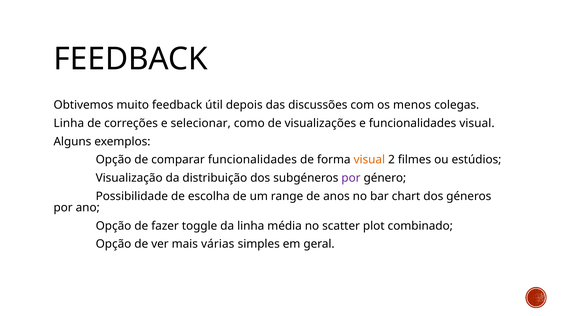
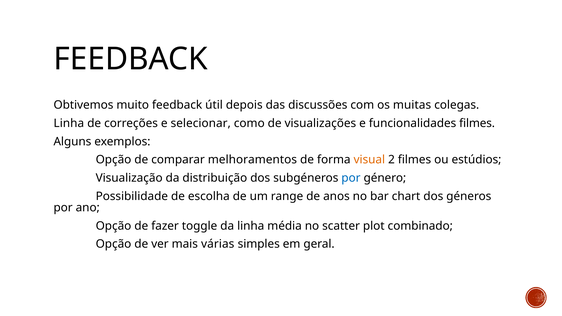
menos: menos -> muitas
funcionalidades visual: visual -> filmes
comparar funcionalidades: funcionalidades -> melhoramentos
por at (351, 178) colour: purple -> blue
